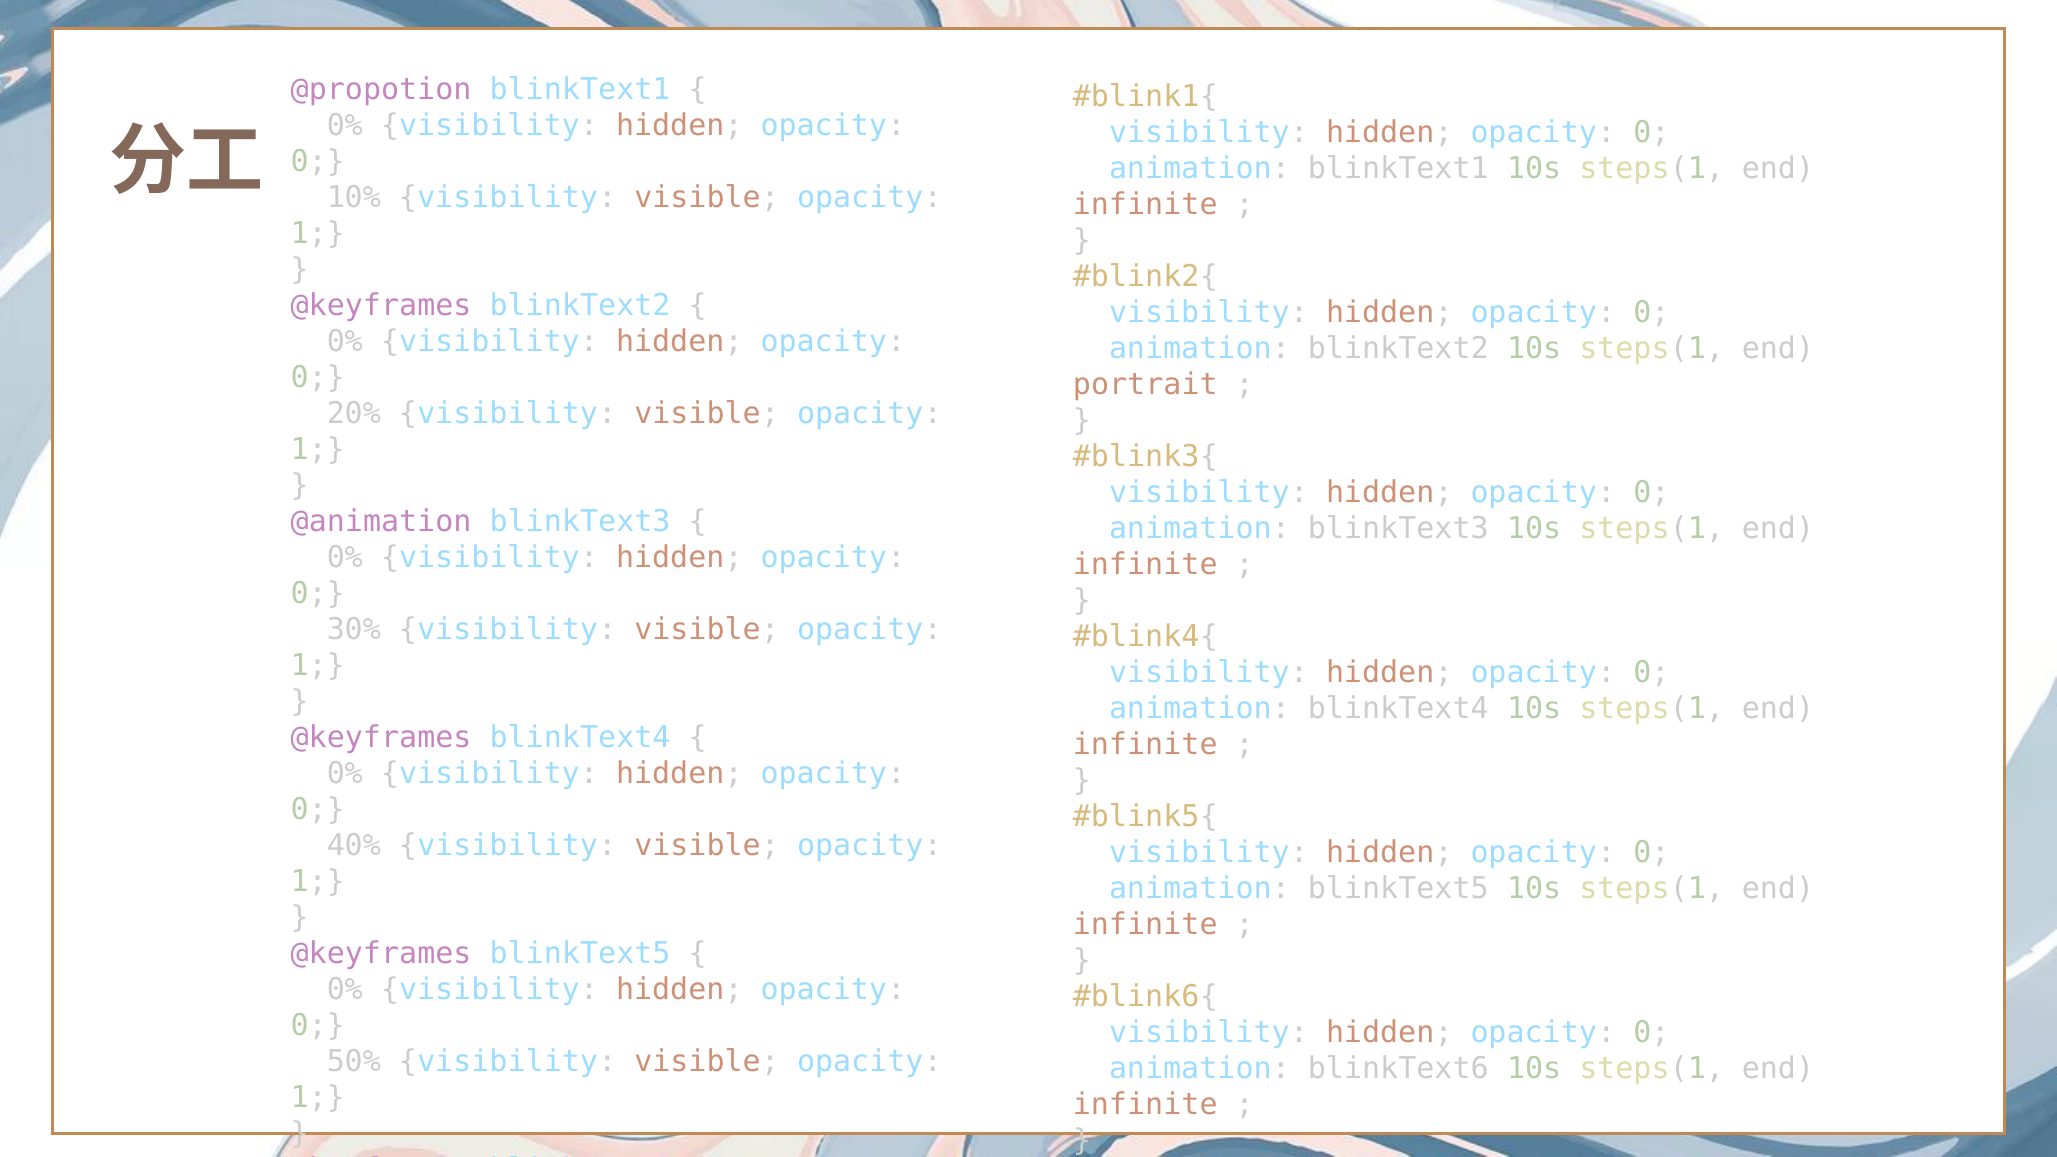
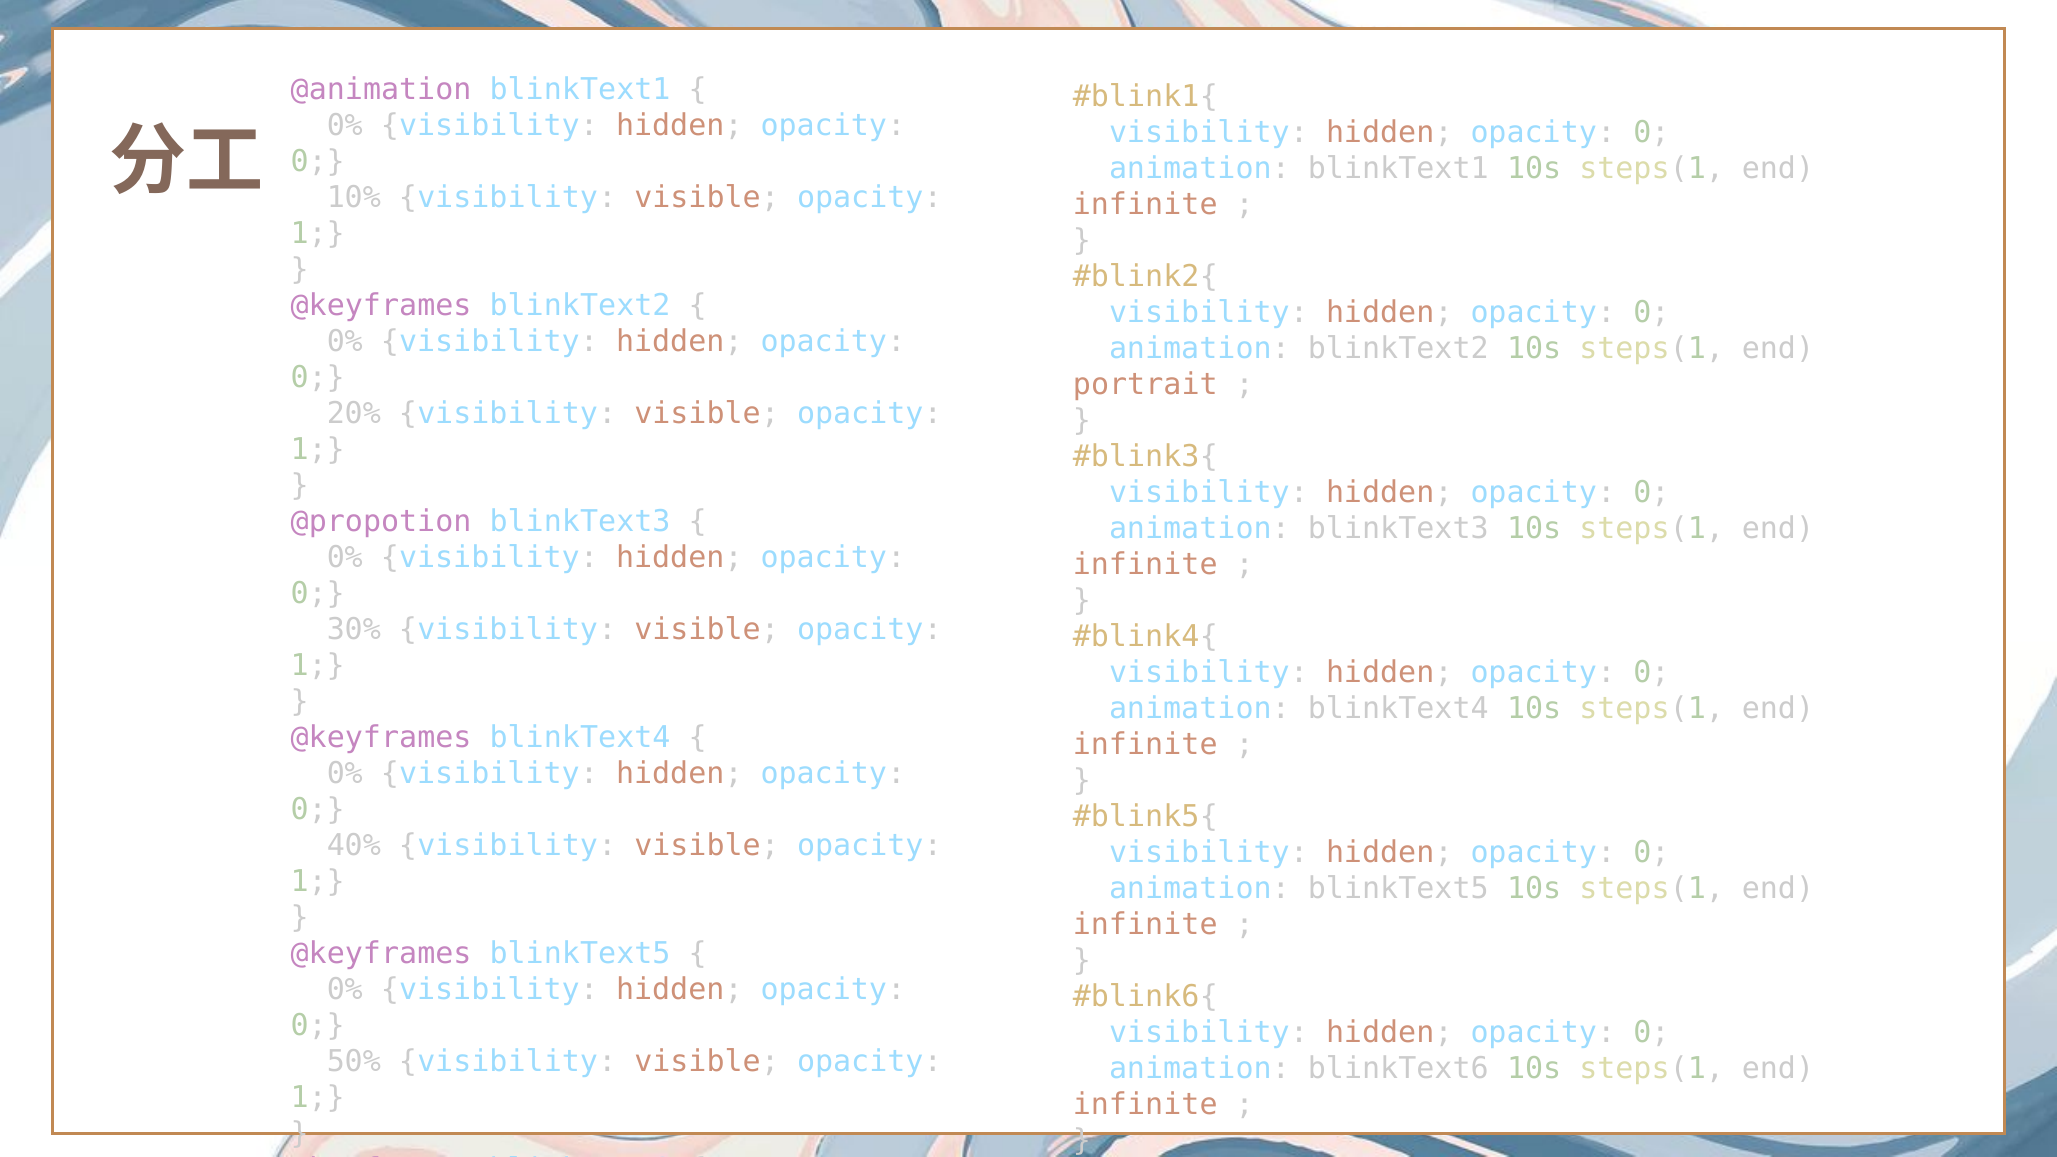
@propotion: @propotion -> @animation
@animation: @animation -> @propotion
